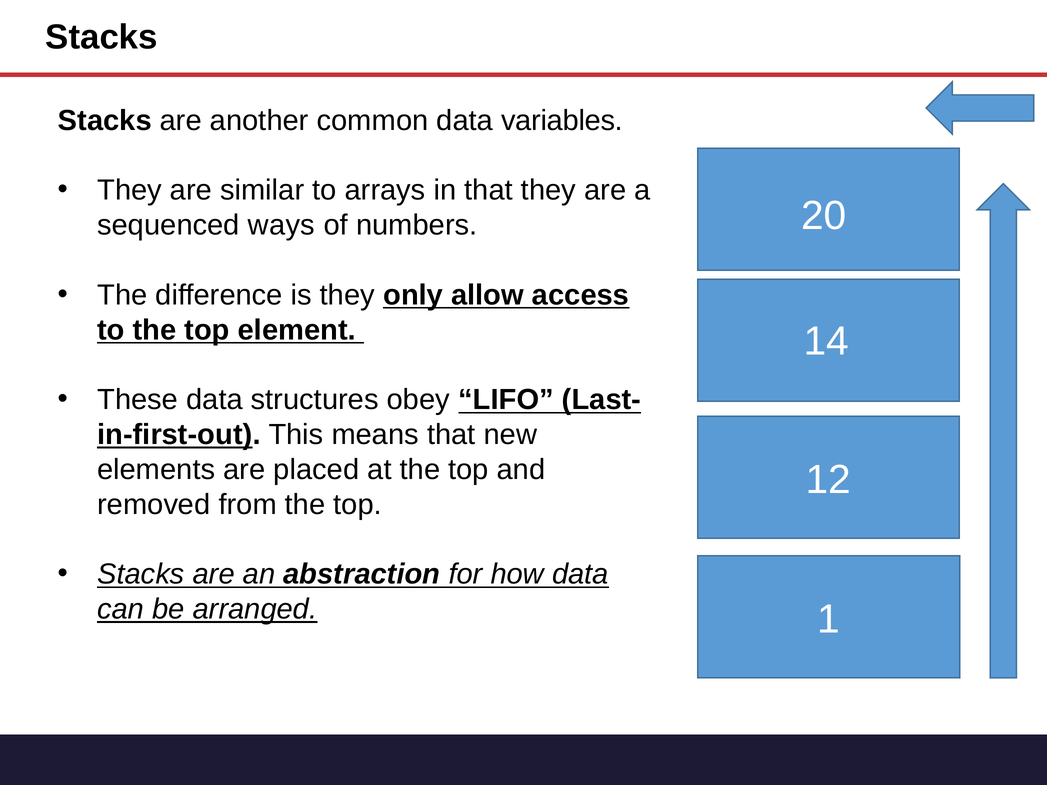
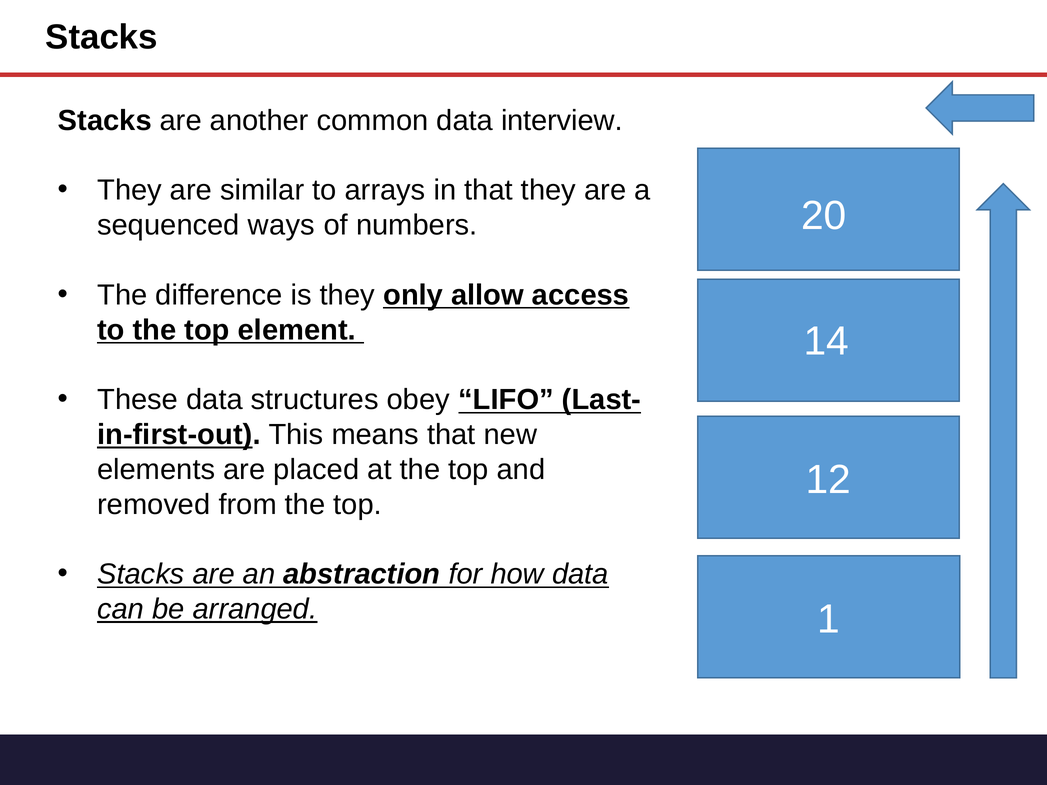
variables: variables -> interview
